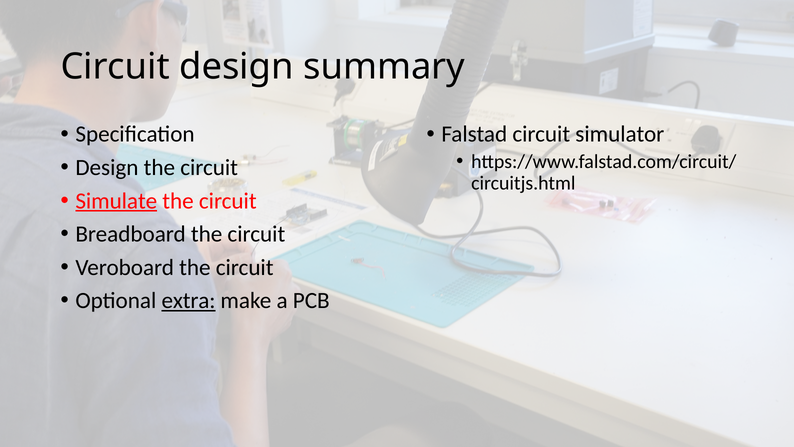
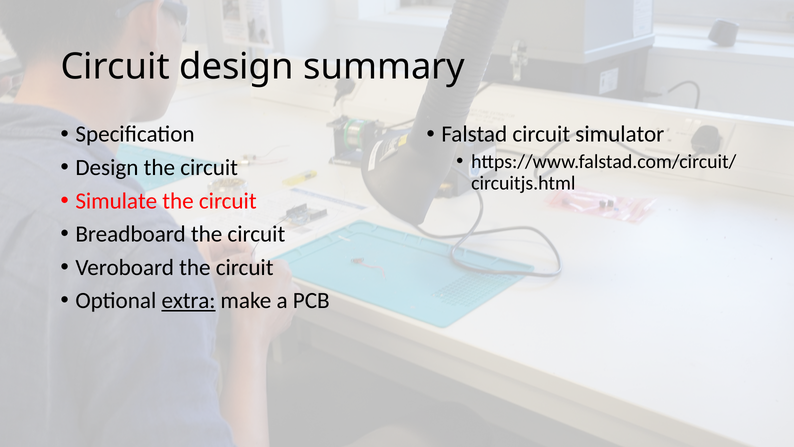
Simulate underline: present -> none
